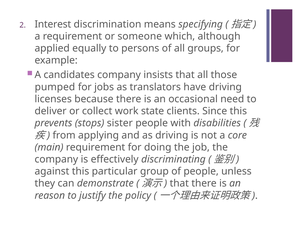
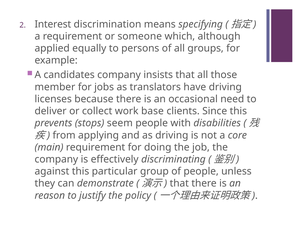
pumped: pumped -> member
state: state -> base
sister: sister -> seem
